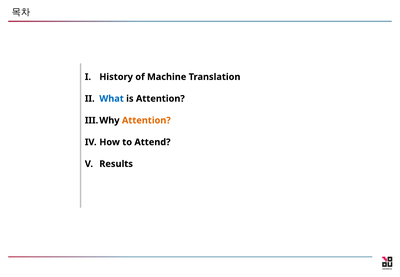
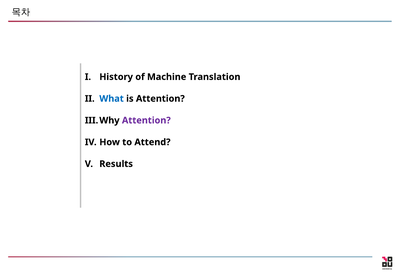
Attention at (146, 120) colour: orange -> purple
